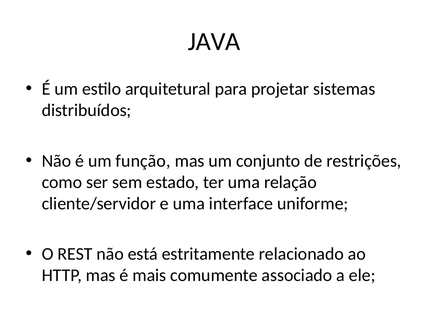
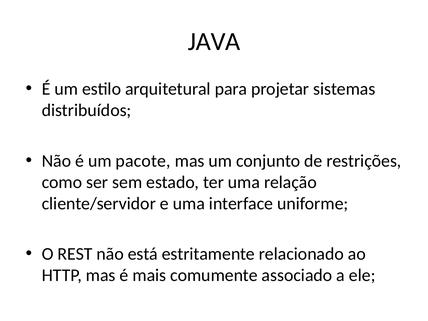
função: função -> pacote
